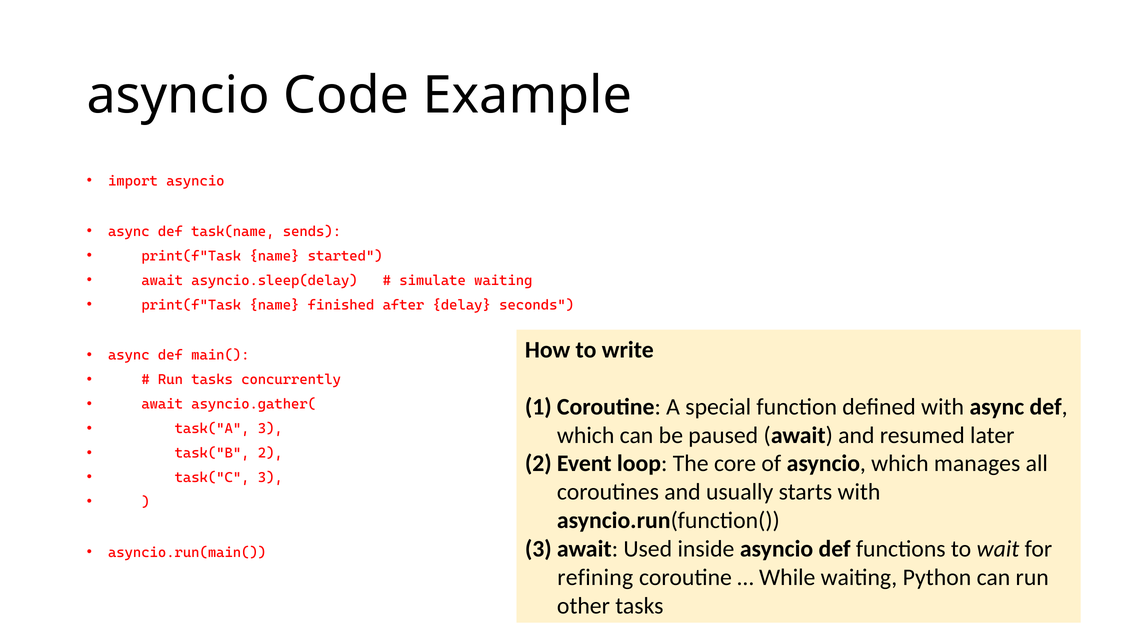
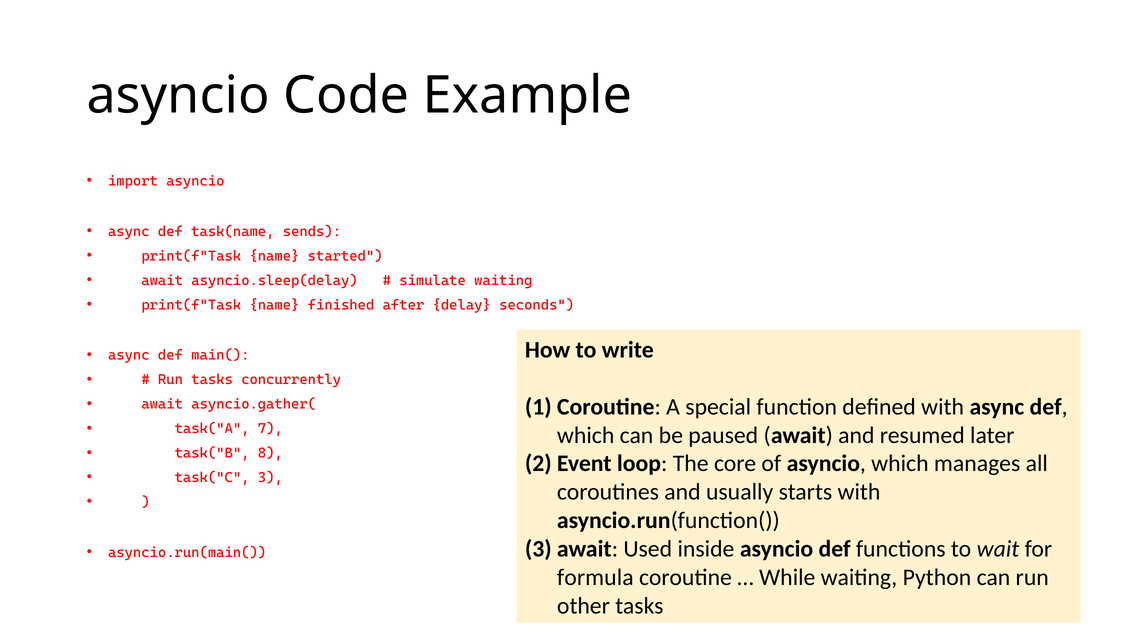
task("A 3: 3 -> 7
2: 2 -> 8
refining: refining -> formula
